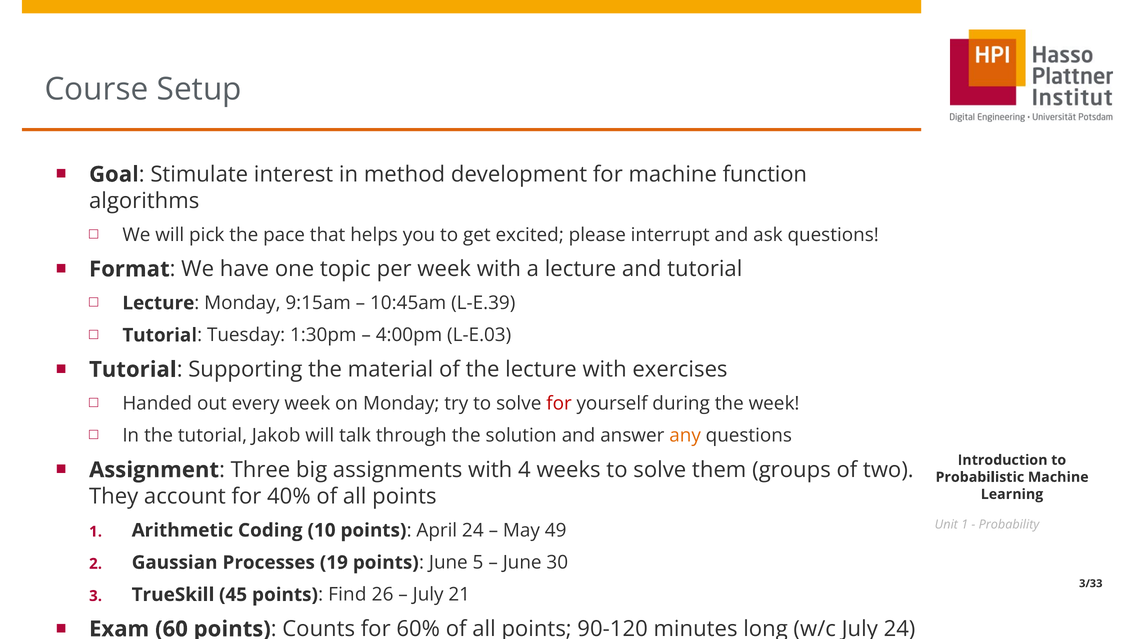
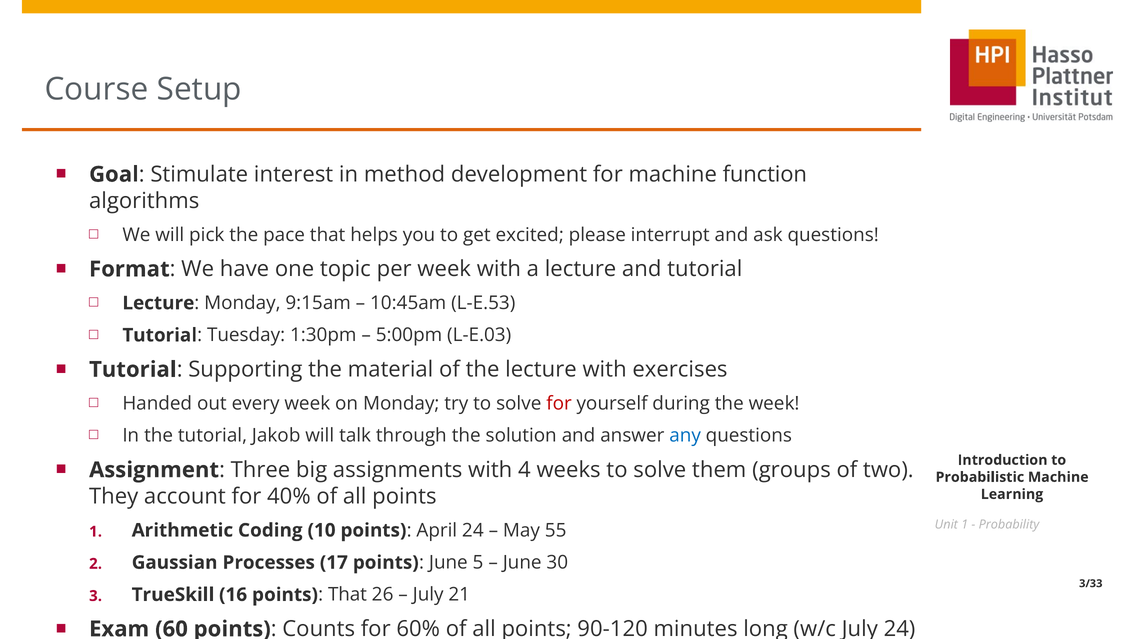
L-E.39: L-E.39 -> L-E.53
4:00pm: 4:00pm -> 5:00pm
any colour: orange -> blue
49: 49 -> 55
19: 19 -> 17
45: 45 -> 16
points Find: Find -> That
